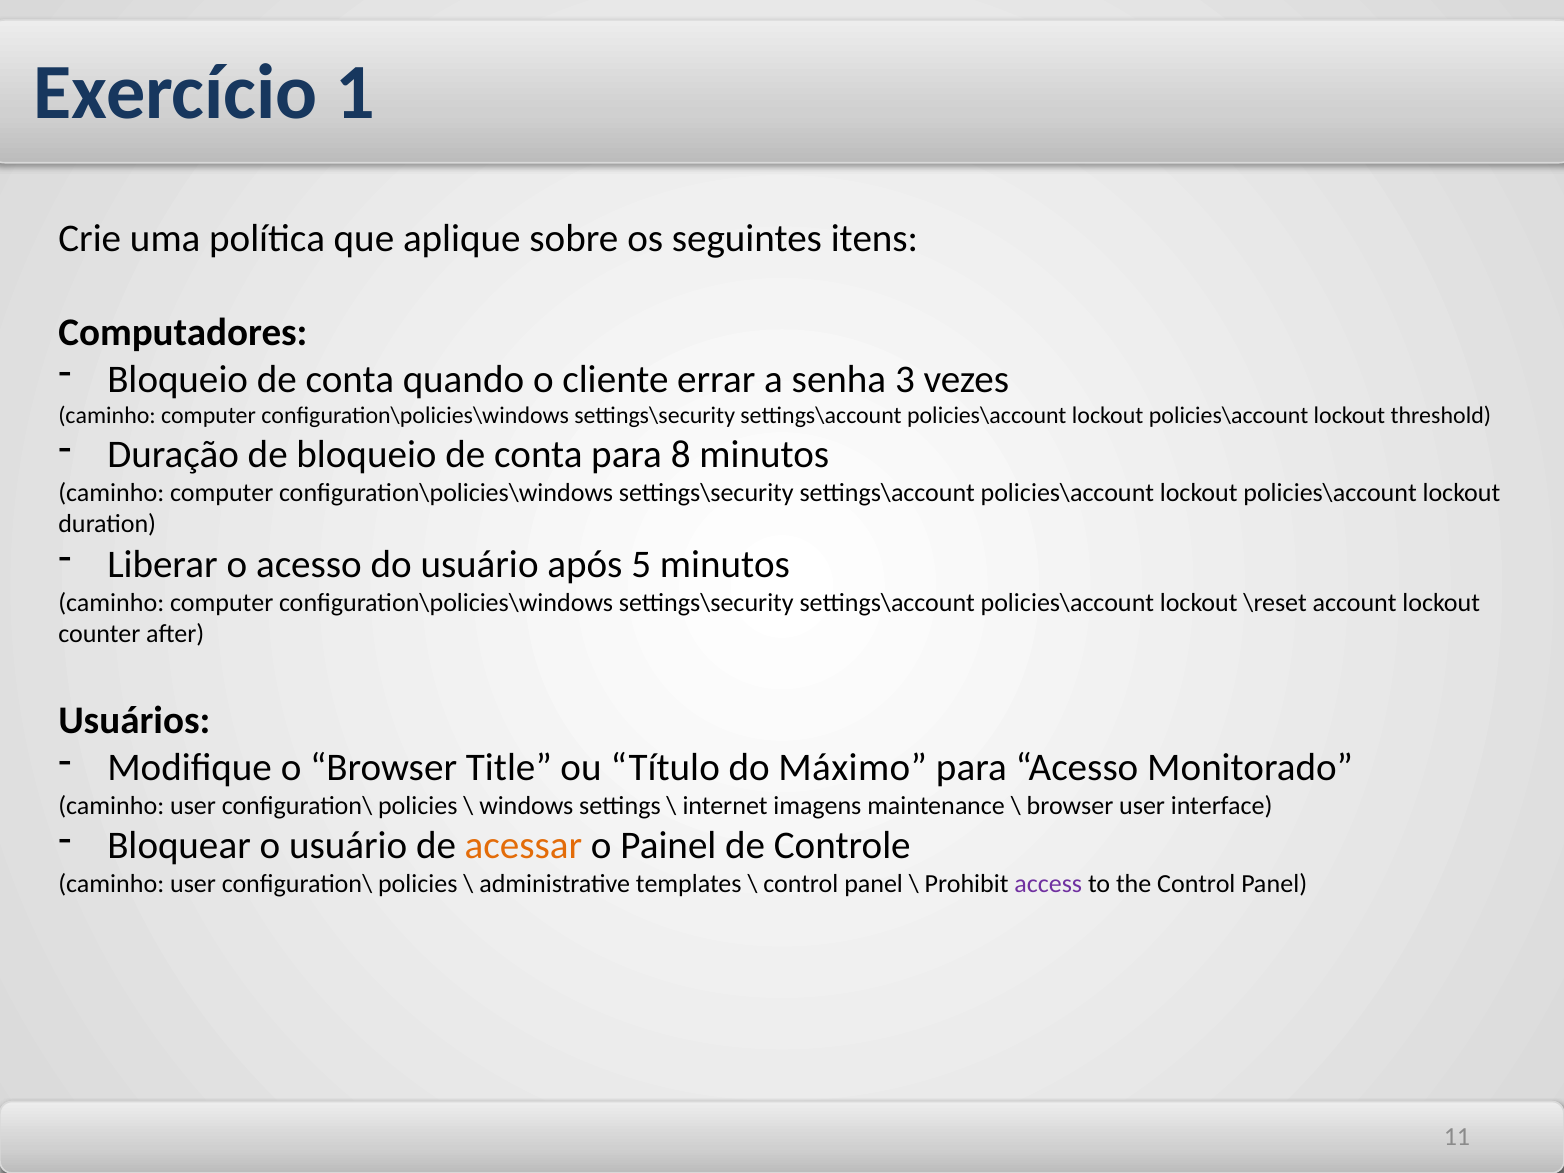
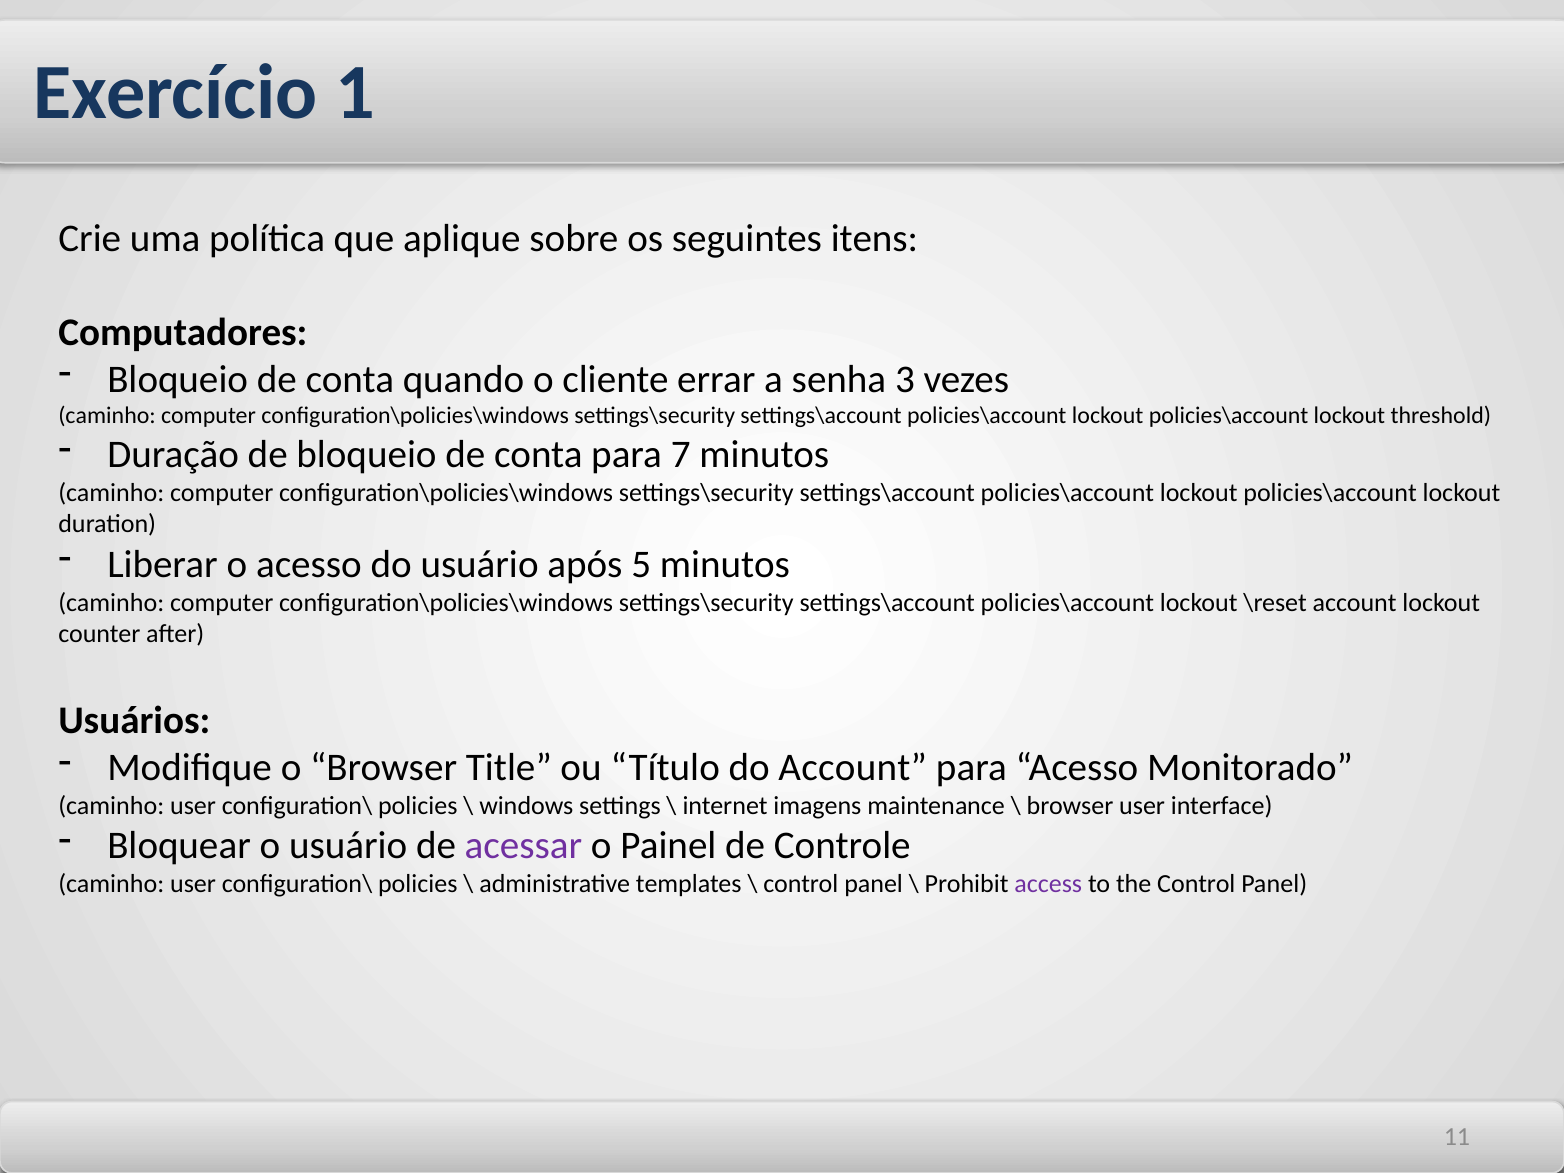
8: 8 -> 7
do Máximo: Máximo -> Account
acessar colour: orange -> purple
